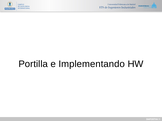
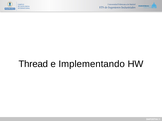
Portilla: Portilla -> Thread
